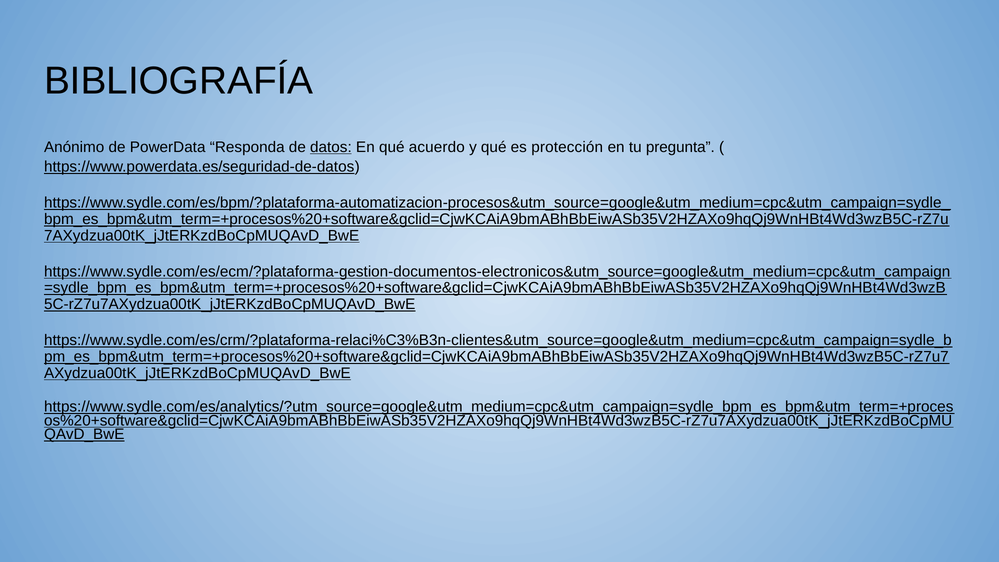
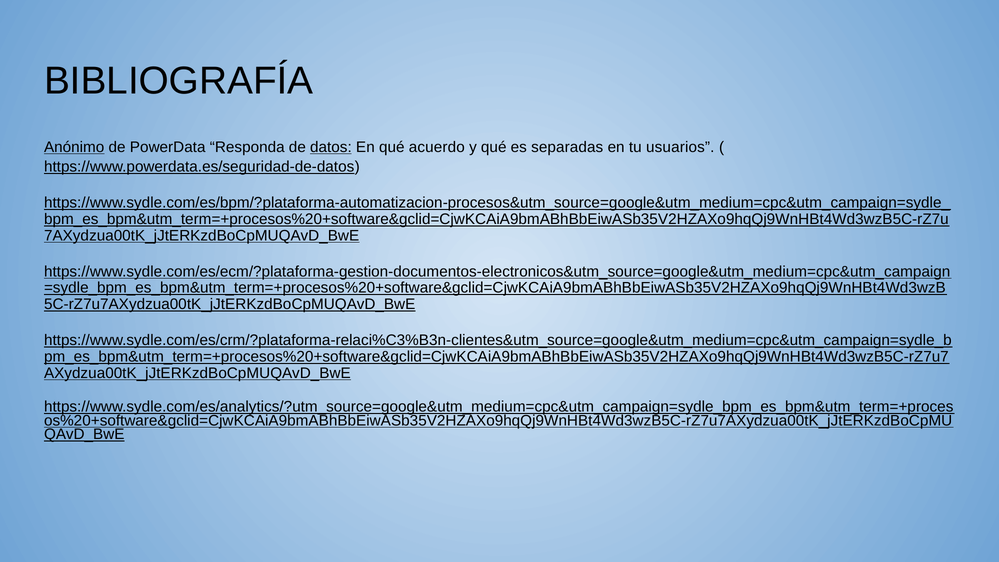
Anónimo underline: none -> present
protección: protección -> separadas
pregunta: pregunta -> usuarios
